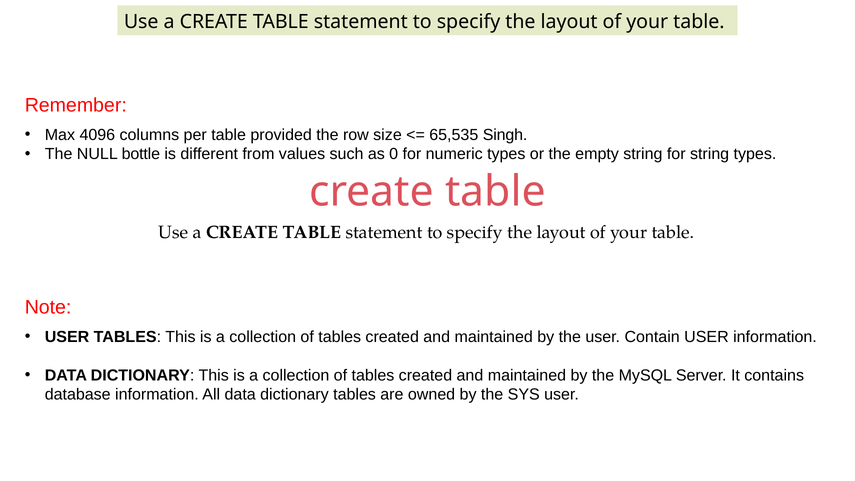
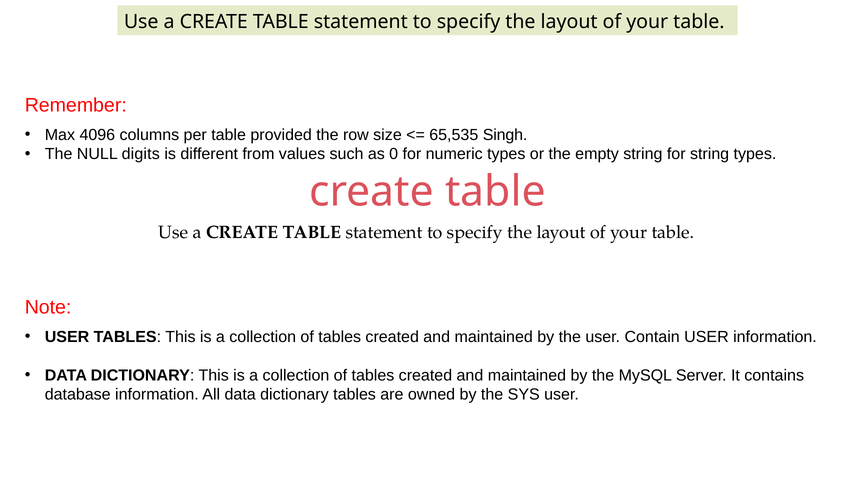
bottle: bottle -> digits
